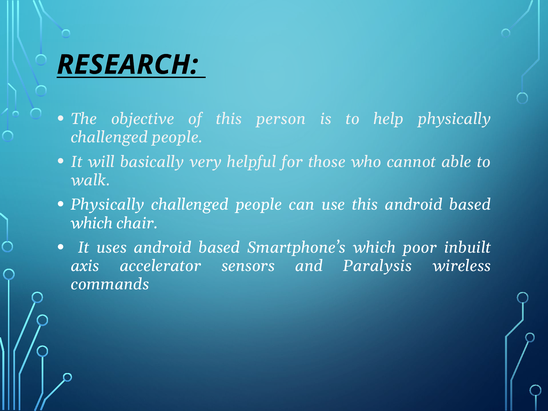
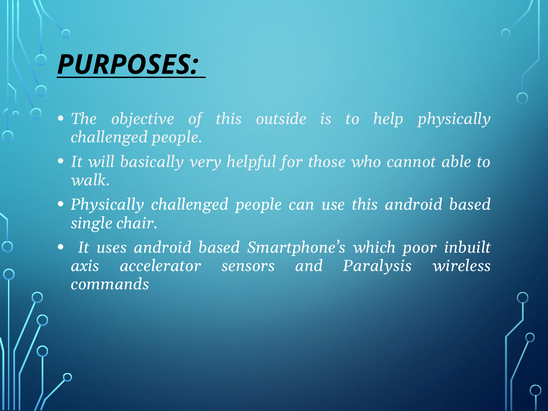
RESEARCH: RESEARCH -> PURPOSES
person: person -> outside
which at (92, 223): which -> single
